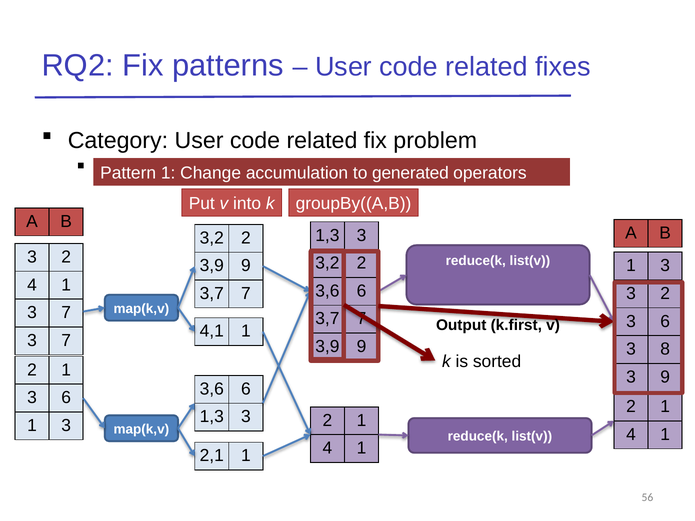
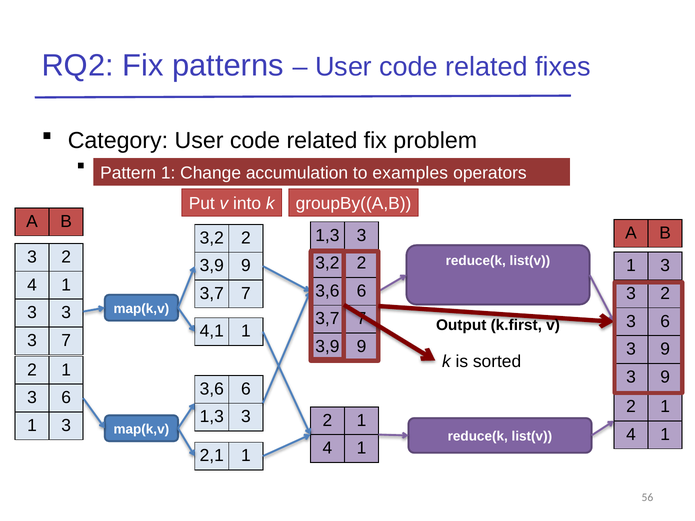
generated: generated -> examples
7 at (66, 313): 7 -> 3
8 at (665, 349): 8 -> 9
